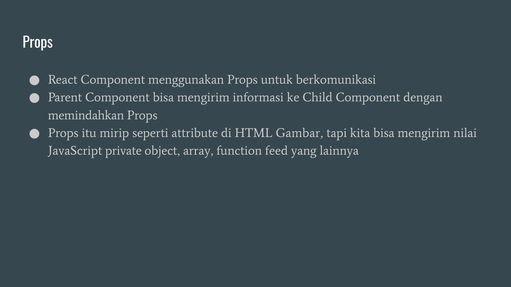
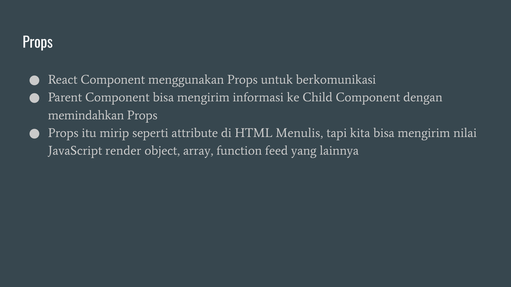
Gambar: Gambar -> Menulis
private: private -> render
